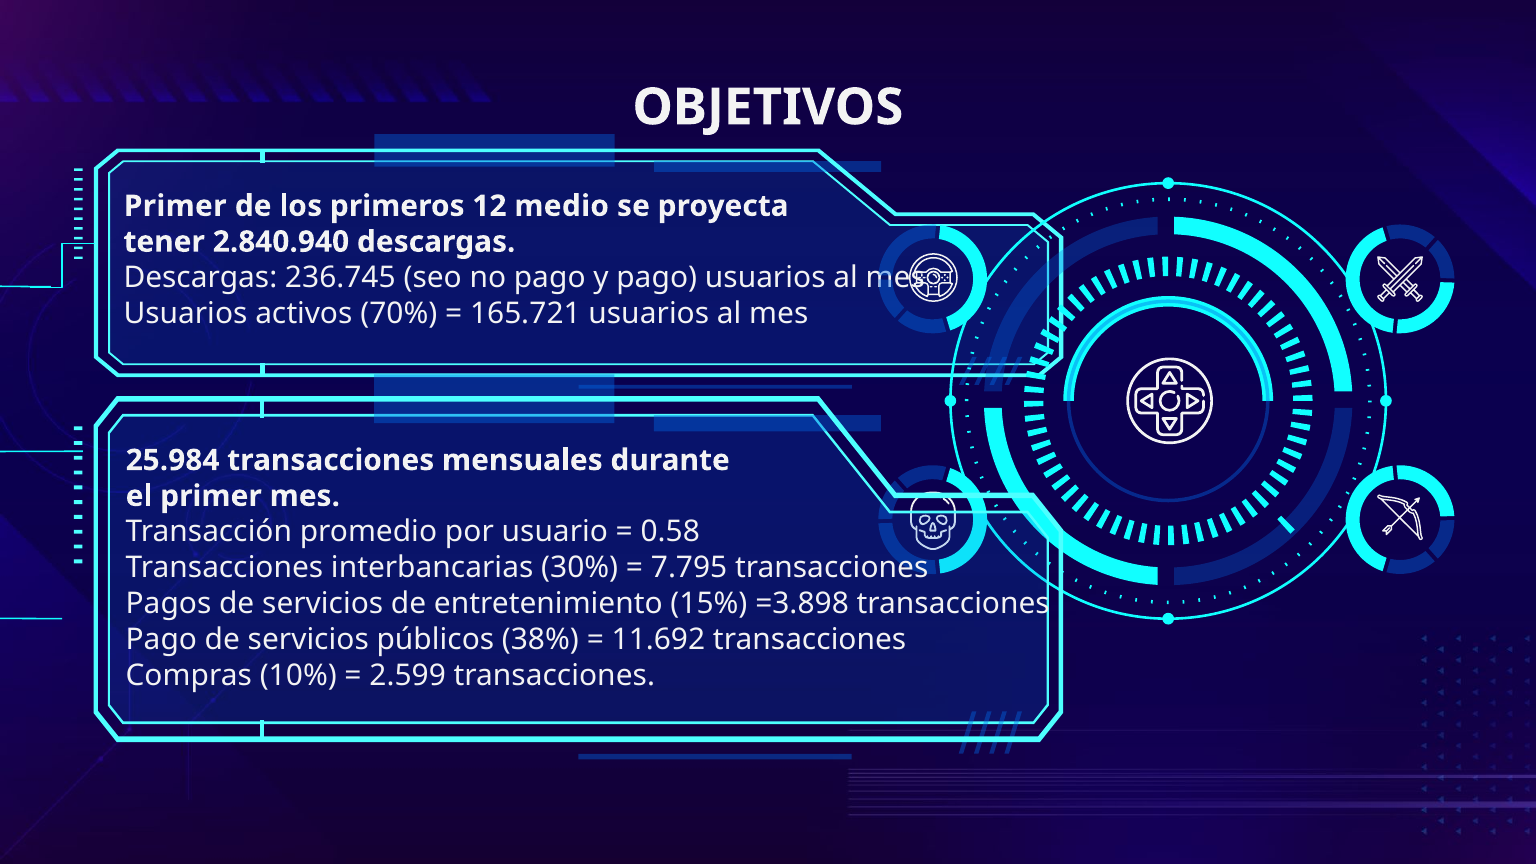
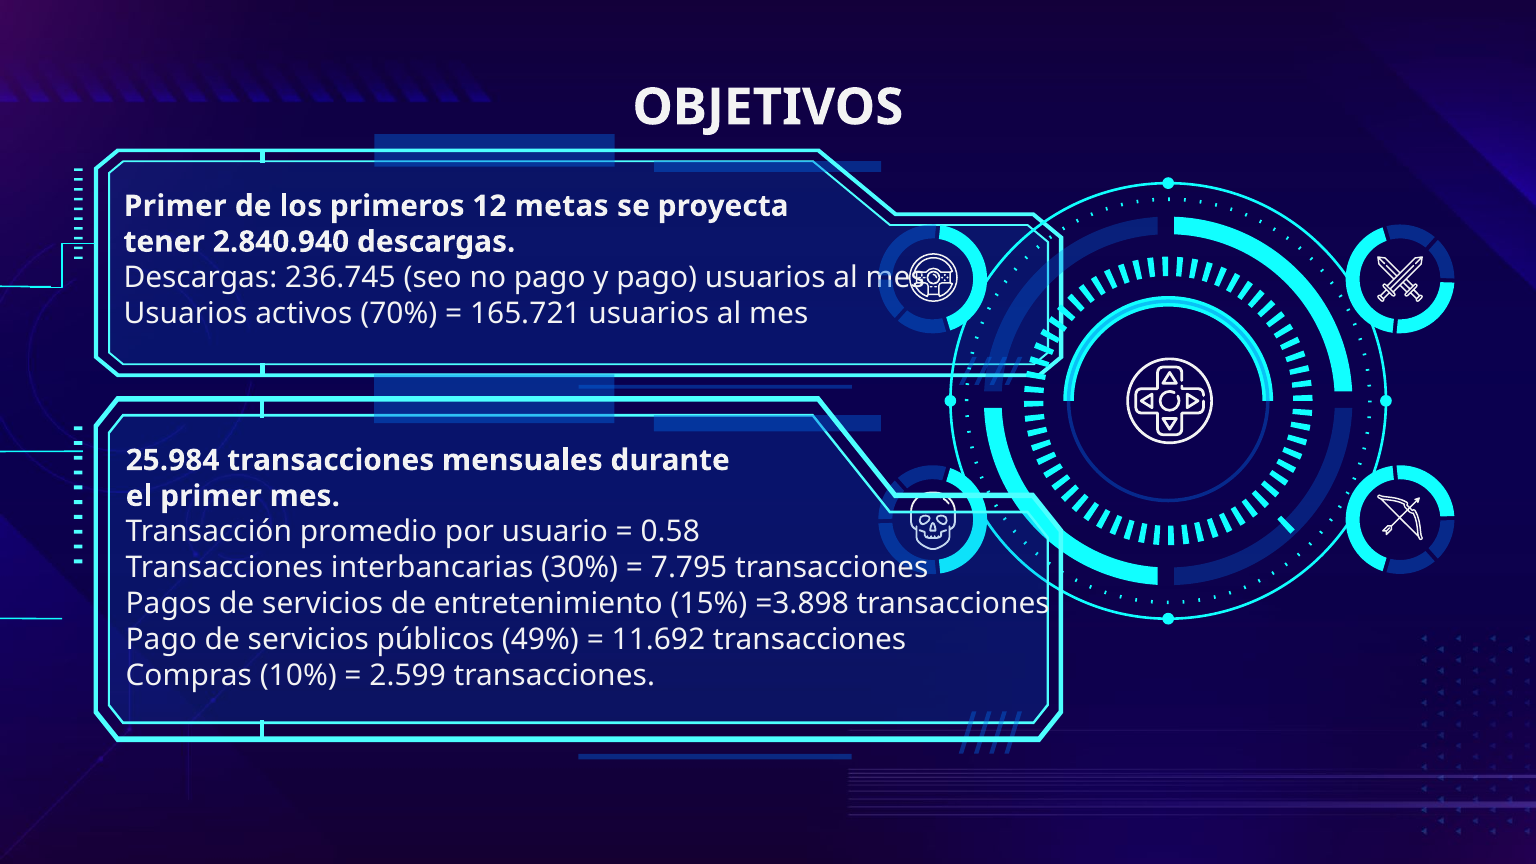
medio: medio -> metas
38%: 38% -> 49%
